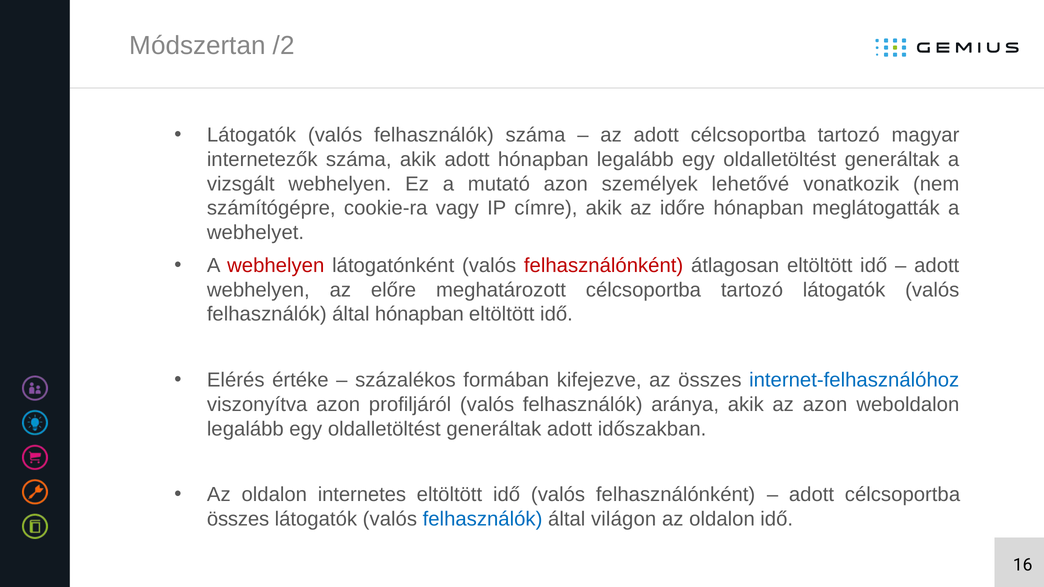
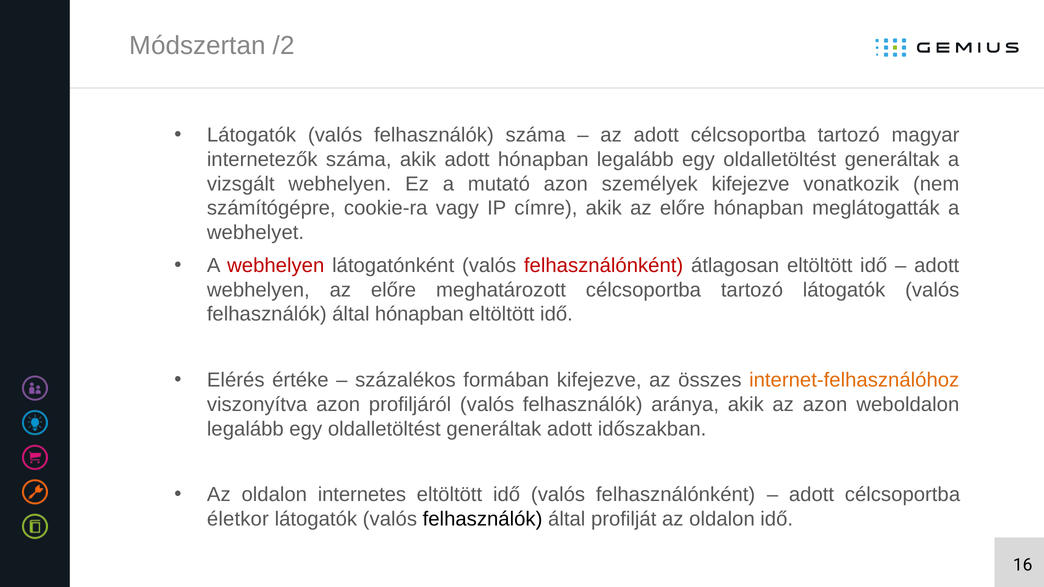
személyek lehetővé: lehetővé -> kifejezve
akik az időre: időre -> előre
internet-felhasználóhoz colour: blue -> orange
összes at (238, 519): összes -> életkor
felhasználók at (483, 519) colour: blue -> black
világon: világon -> profilját
